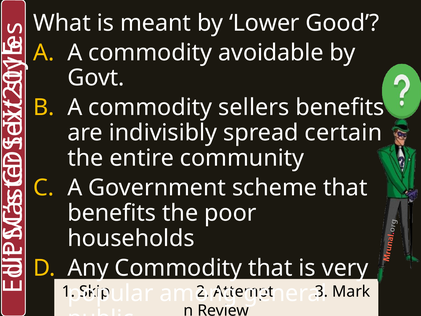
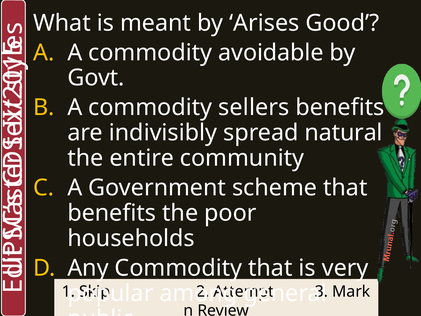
Lower: Lower -> Arises
certain: certain -> natural
